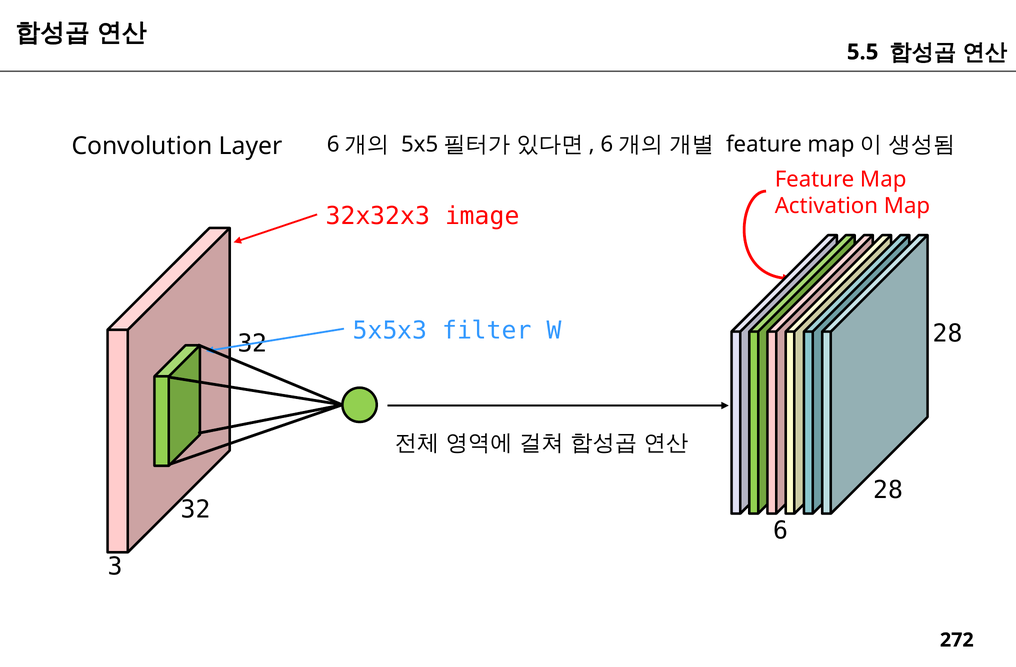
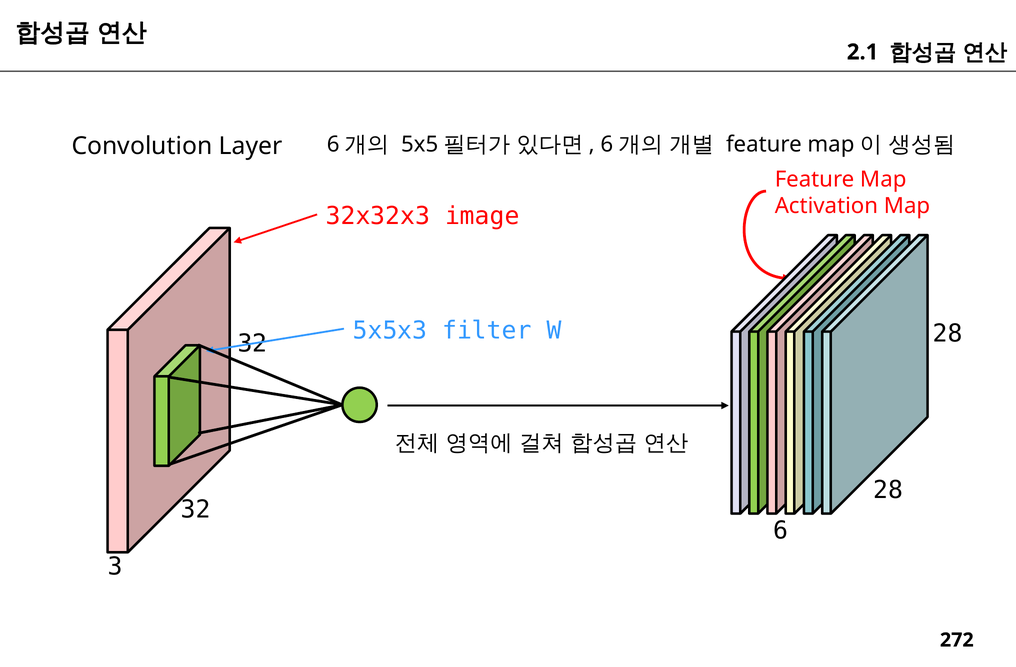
5.5: 5.5 -> 2.1
